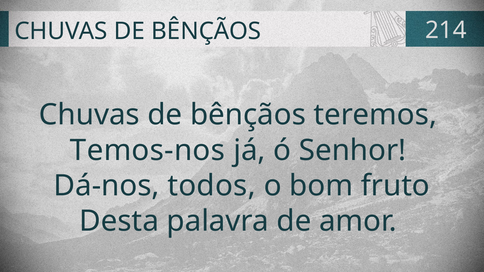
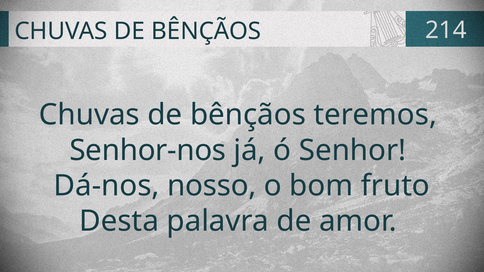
Temos-nos: Temos-nos -> Senhor-nos
todos: todos -> nosso
